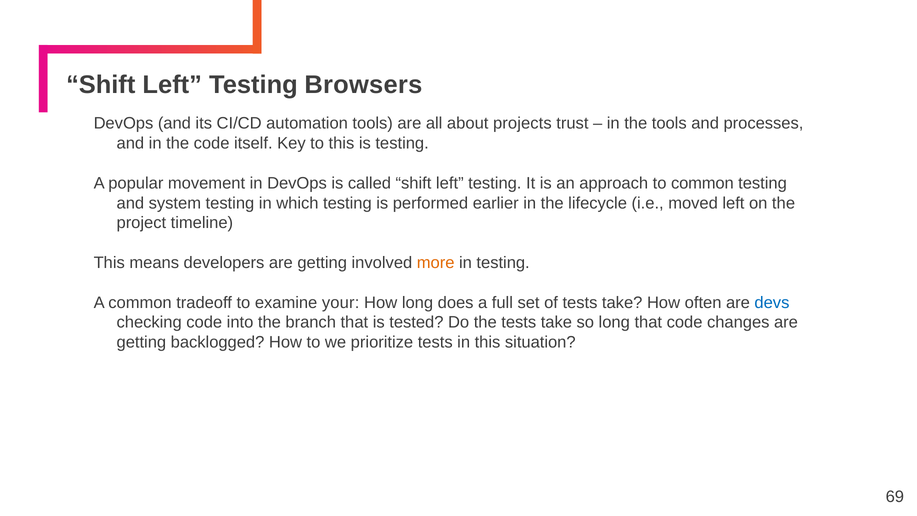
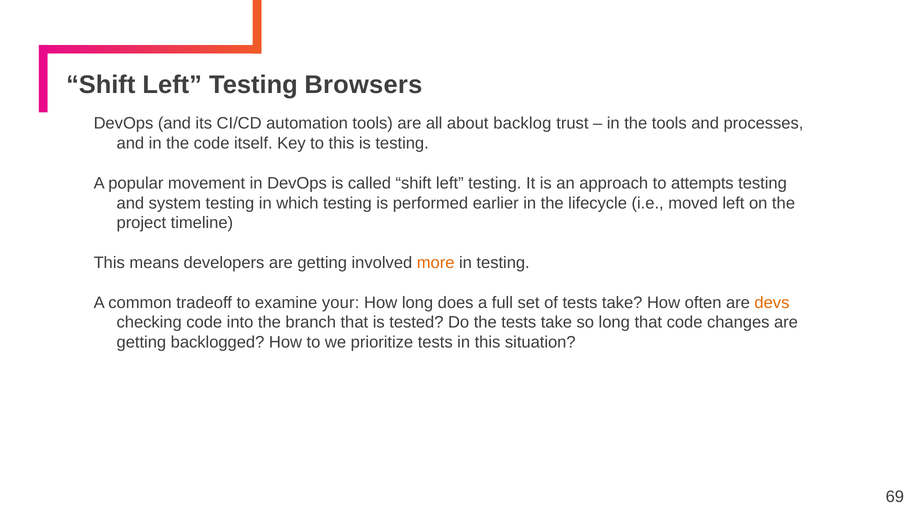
projects: projects -> backlog
to common: common -> attempts
devs colour: blue -> orange
